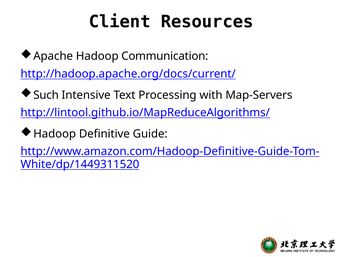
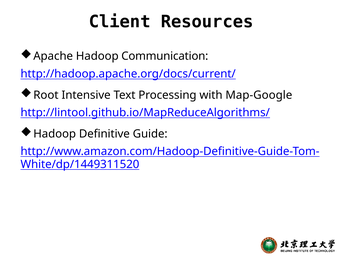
Such: Such -> Root
Map-Servers: Map-Servers -> Map-Google
